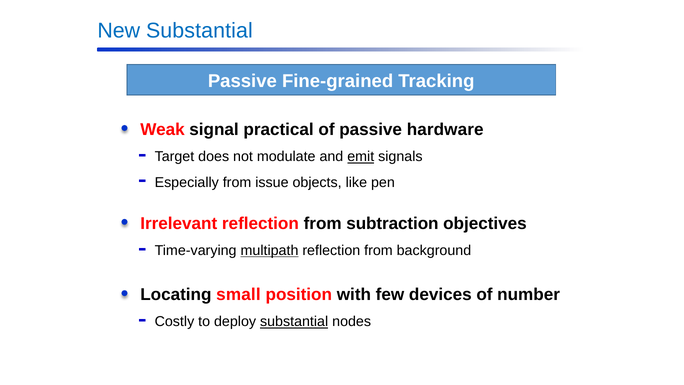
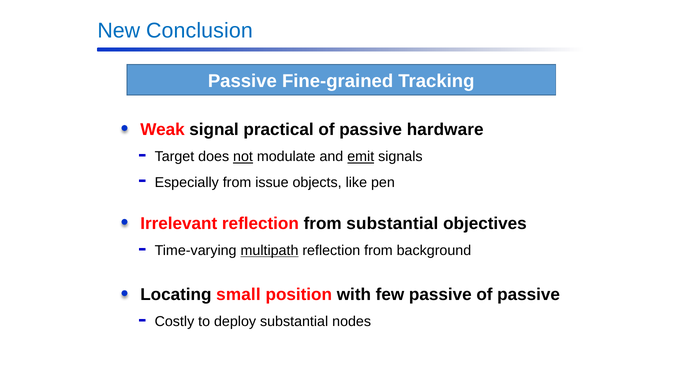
New Substantial: Substantial -> Conclusion
not underline: none -> present
from subtraction: subtraction -> substantial
few devices: devices -> passive
number at (529, 294): number -> passive
substantial at (294, 322) underline: present -> none
